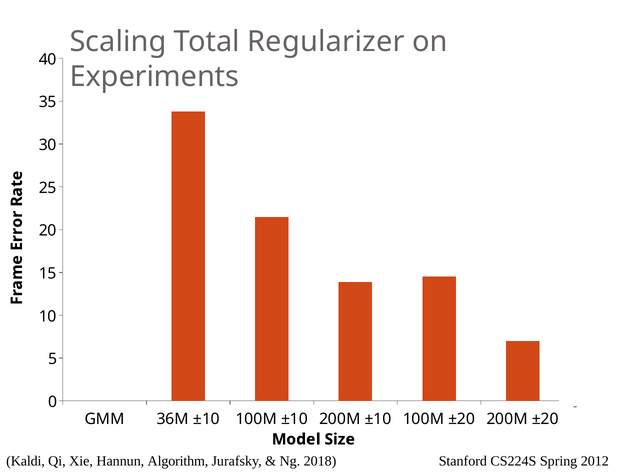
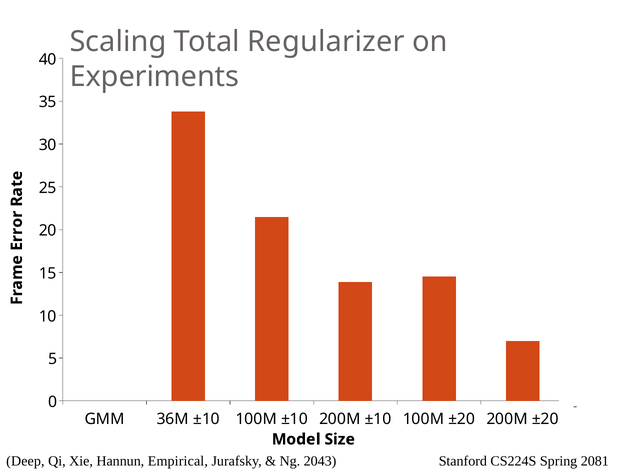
Kaldi: Kaldi -> Deep
Algorithm: Algorithm -> Empirical
2018: 2018 -> 2043
2012: 2012 -> 2081
